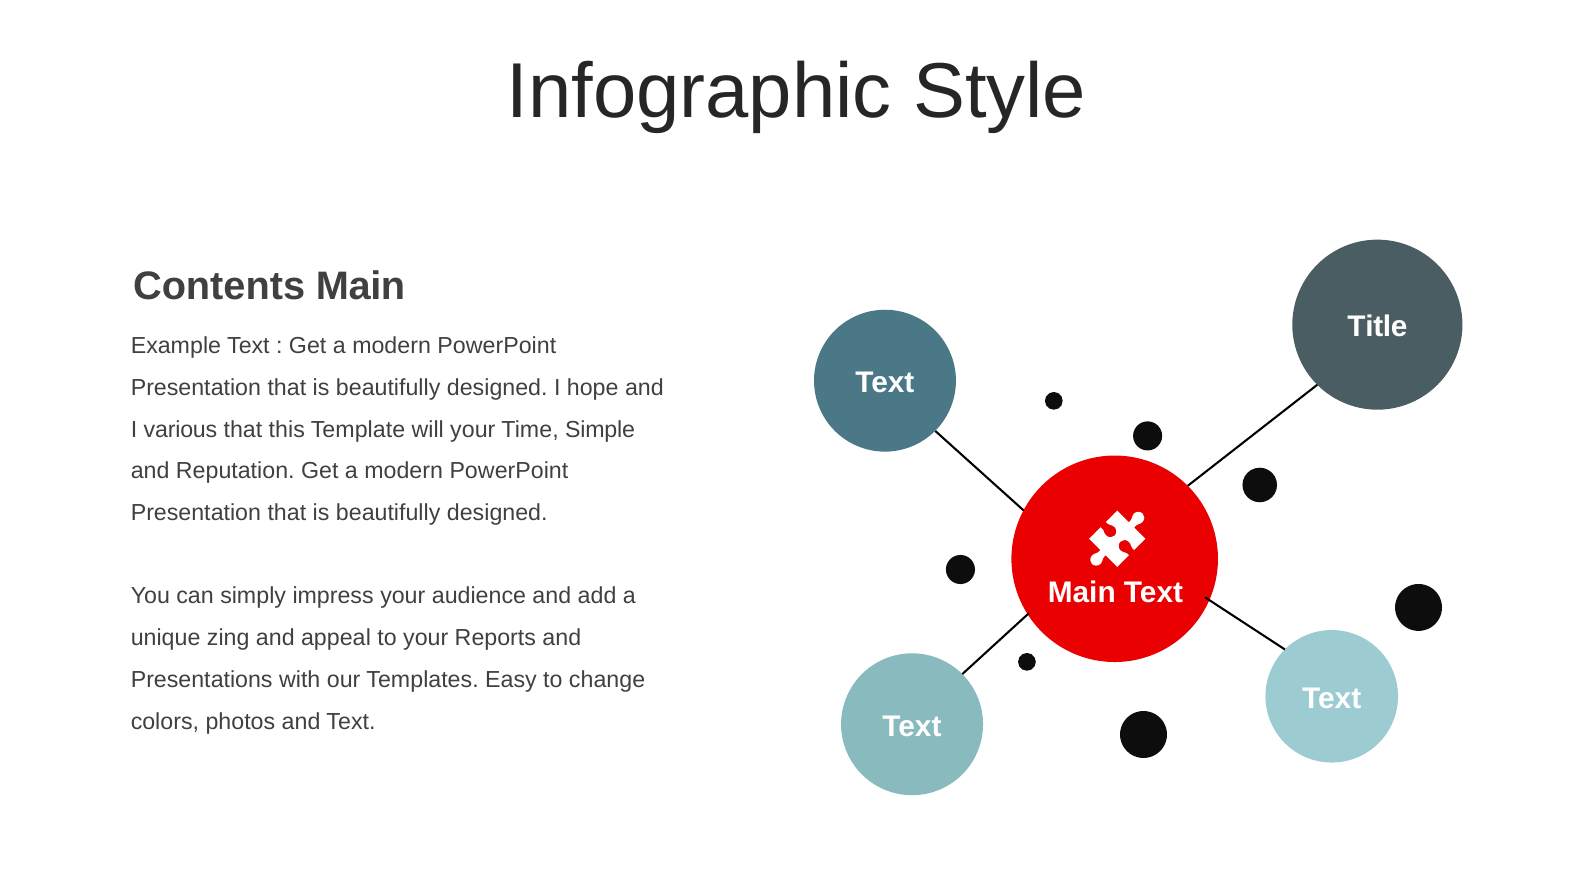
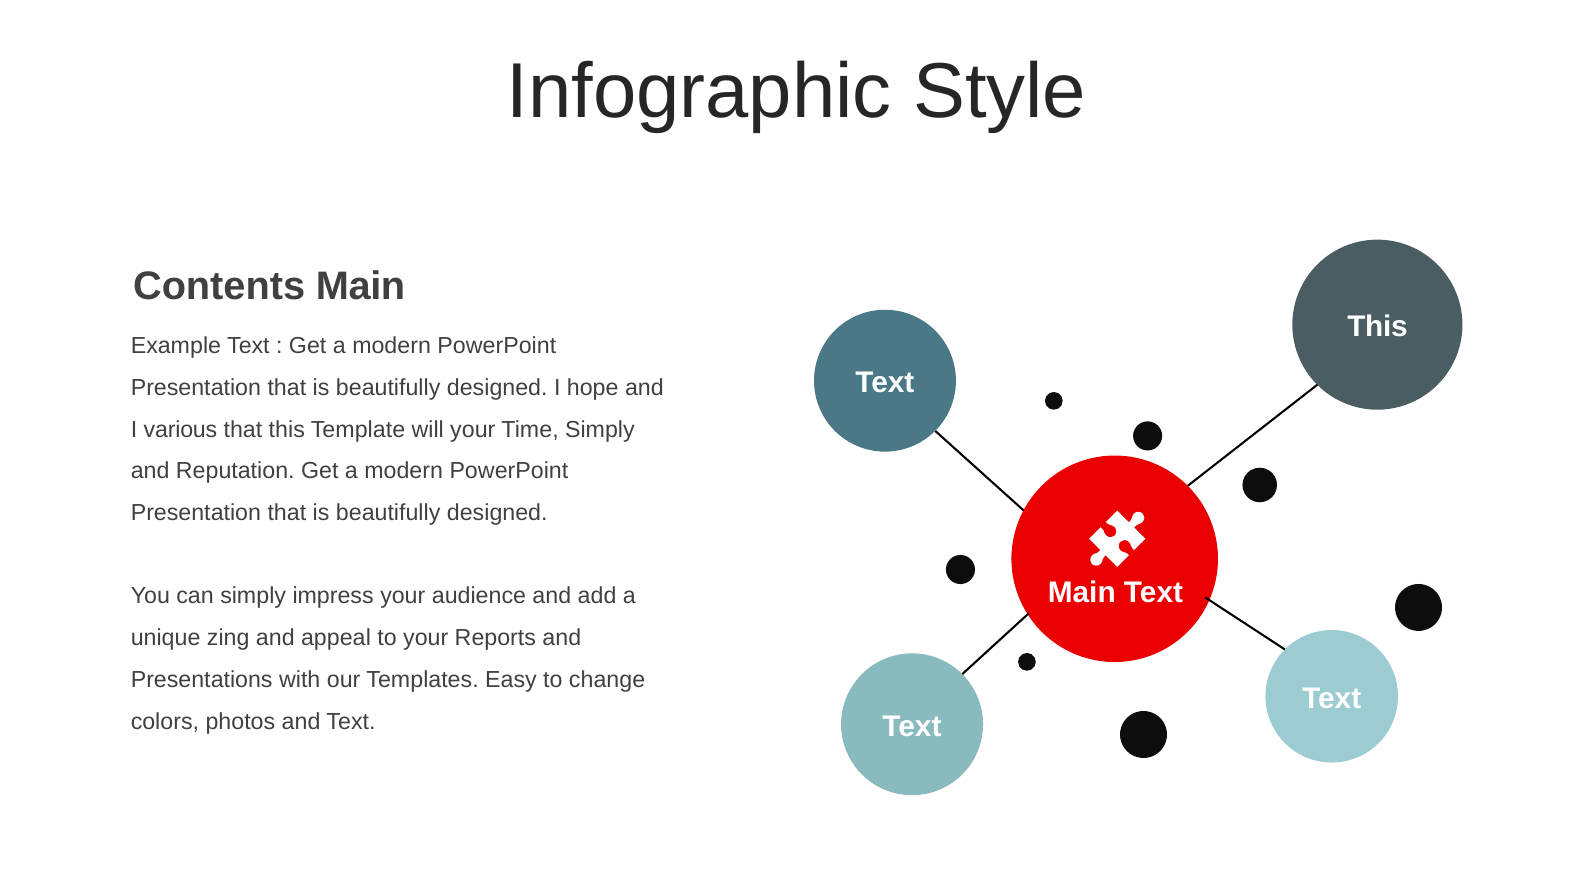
Title at (1377, 327): Title -> This
Time Simple: Simple -> Simply
